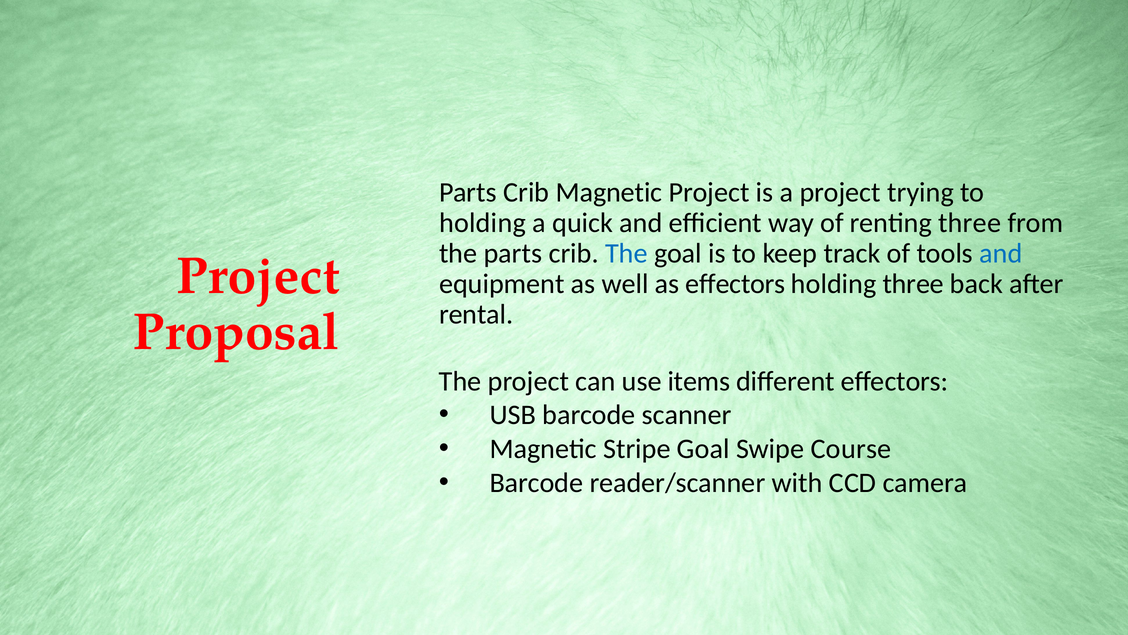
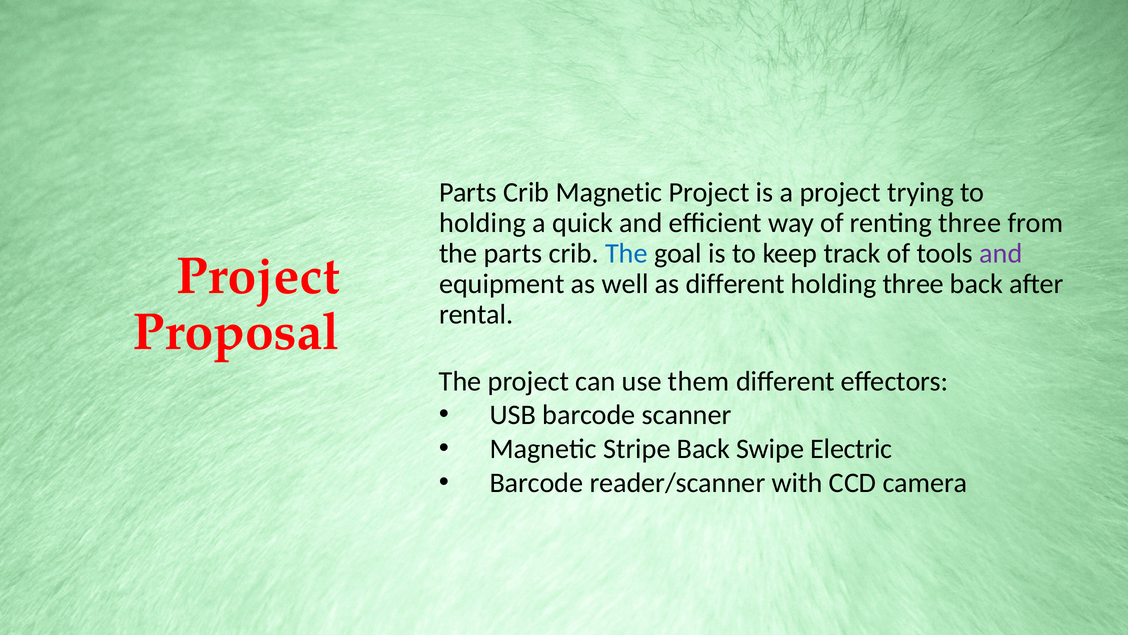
and at (1001, 253) colour: blue -> purple
as effectors: effectors -> different
items: items -> them
Stripe Goal: Goal -> Back
Course: Course -> Electric
